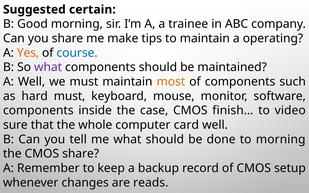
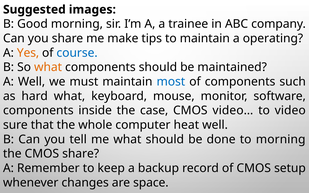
certain: certain -> images
what at (48, 67) colour: purple -> orange
most colour: orange -> blue
hard must: must -> what
finish…: finish… -> video…
card: card -> heat
reads: reads -> space
